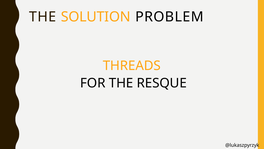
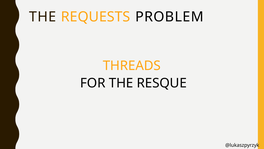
SOLUTION: SOLUTION -> REQUESTS
